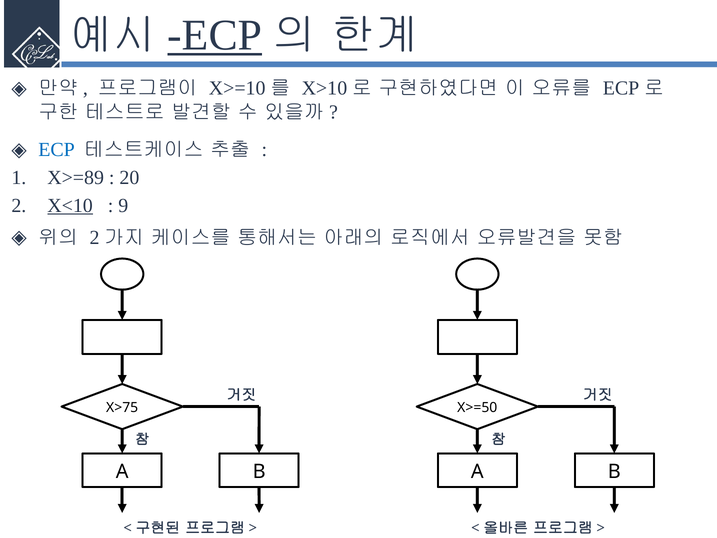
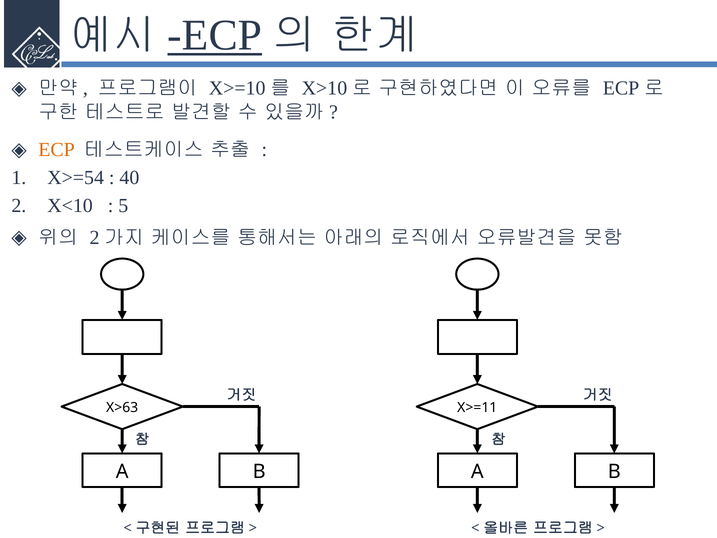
ECP at (57, 150) colour: blue -> orange
X>=89: X>=89 -> X>=54
20: 20 -> 40
X<10 underline: present -> none
9: 9 -> 5
X>75: X>75 -> X>63
X>=50: X>=50 -> X>=11
